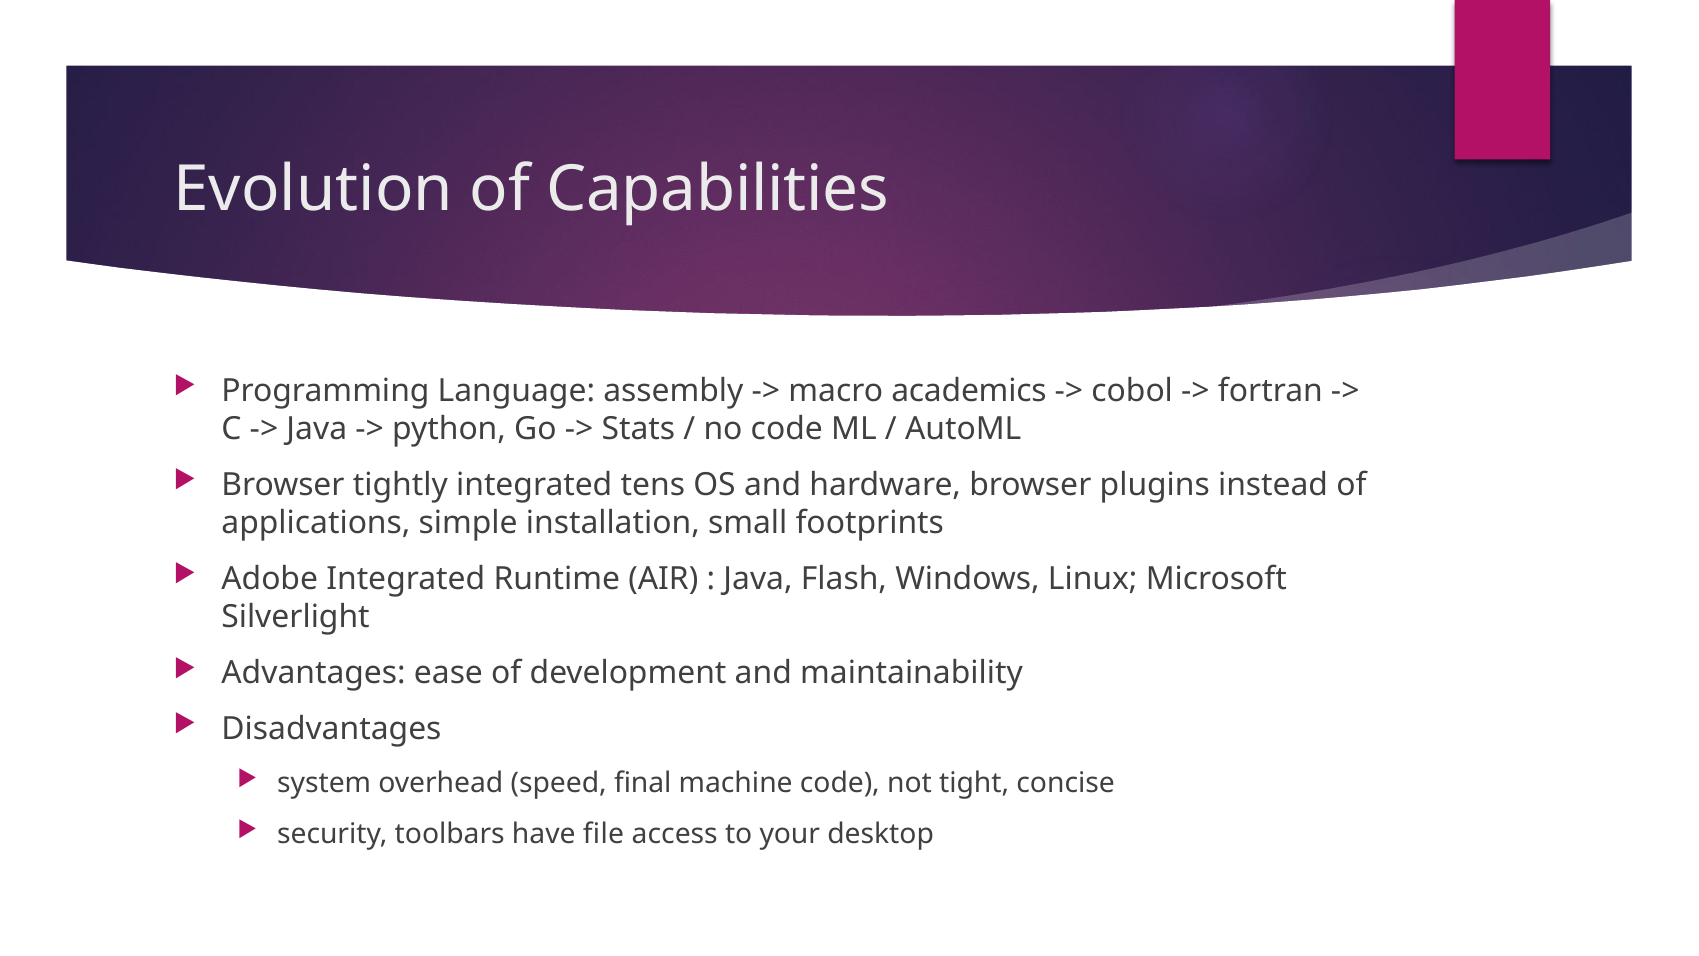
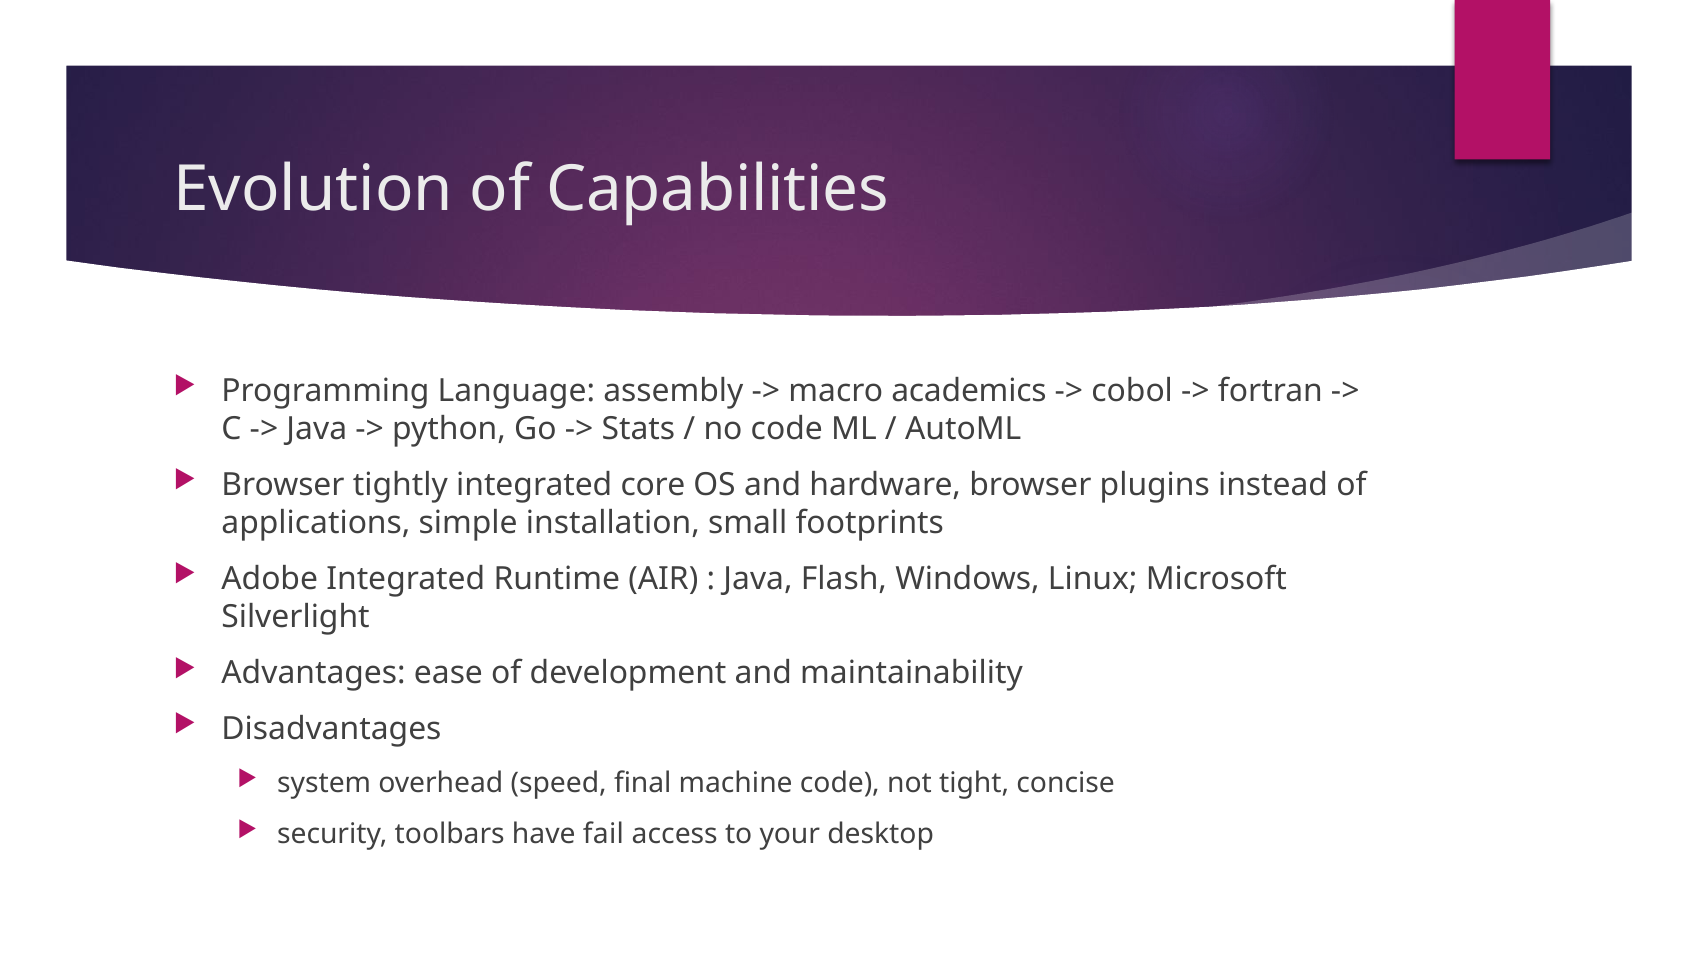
tens: tens -> core
file: file -> fail
